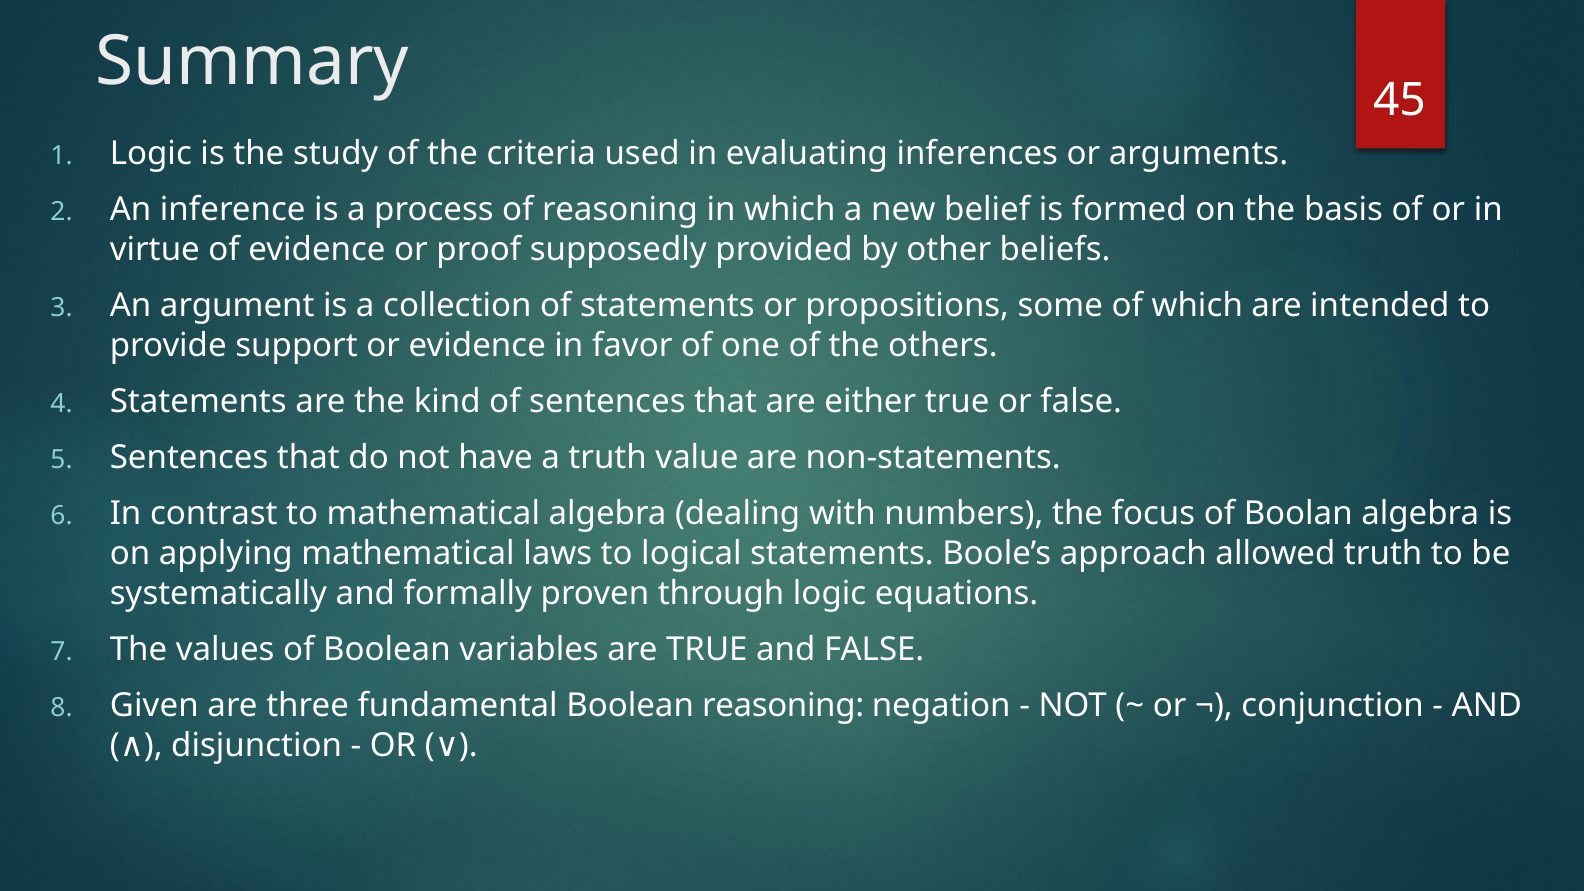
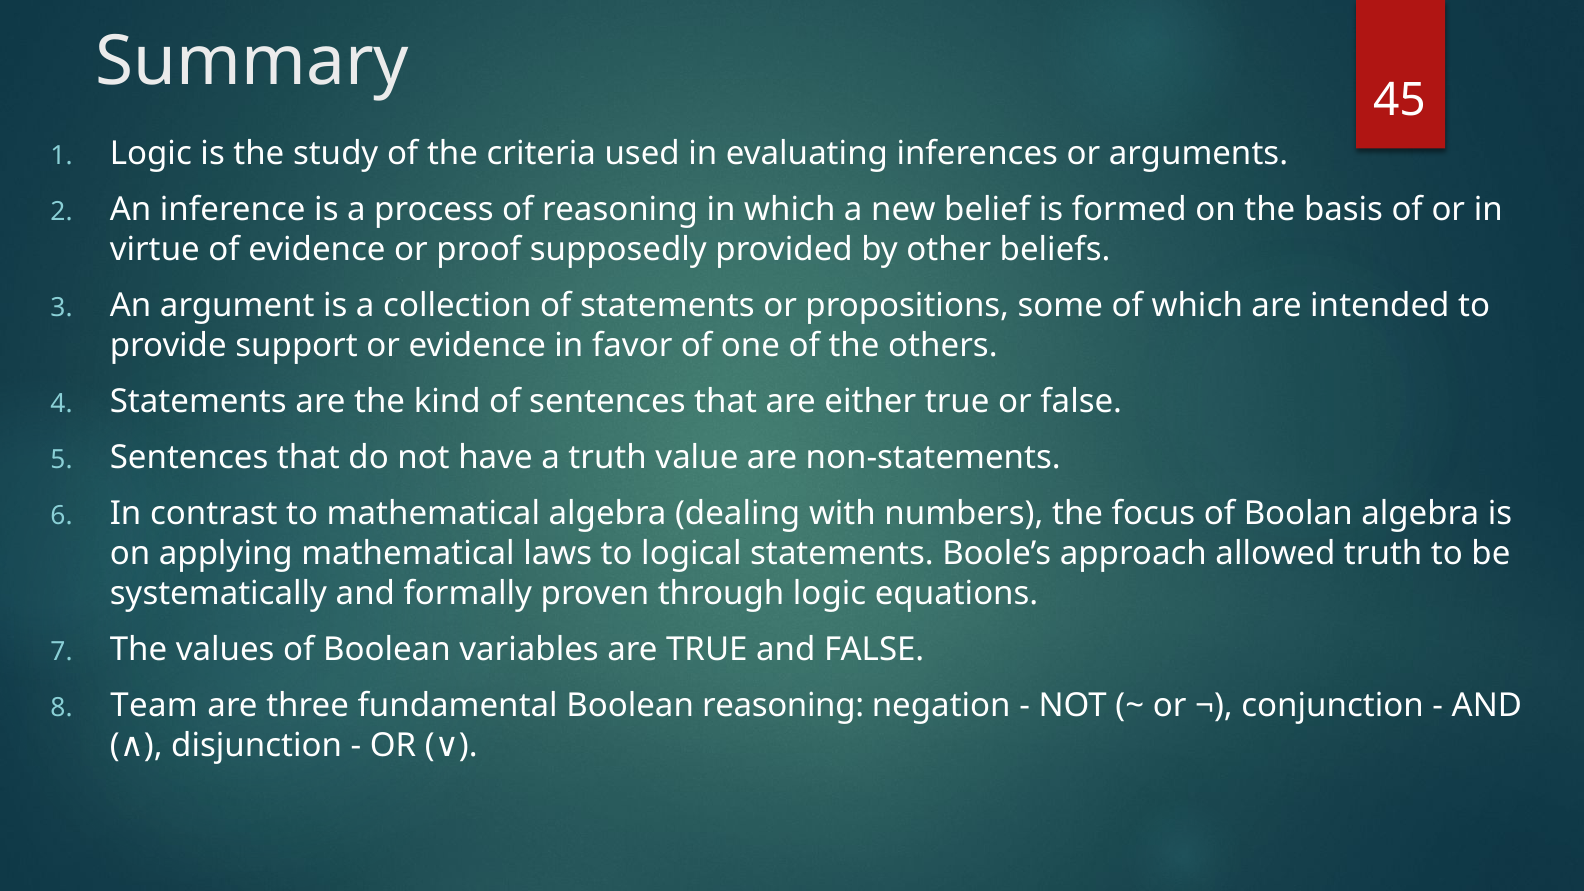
Given: Given -> Team
